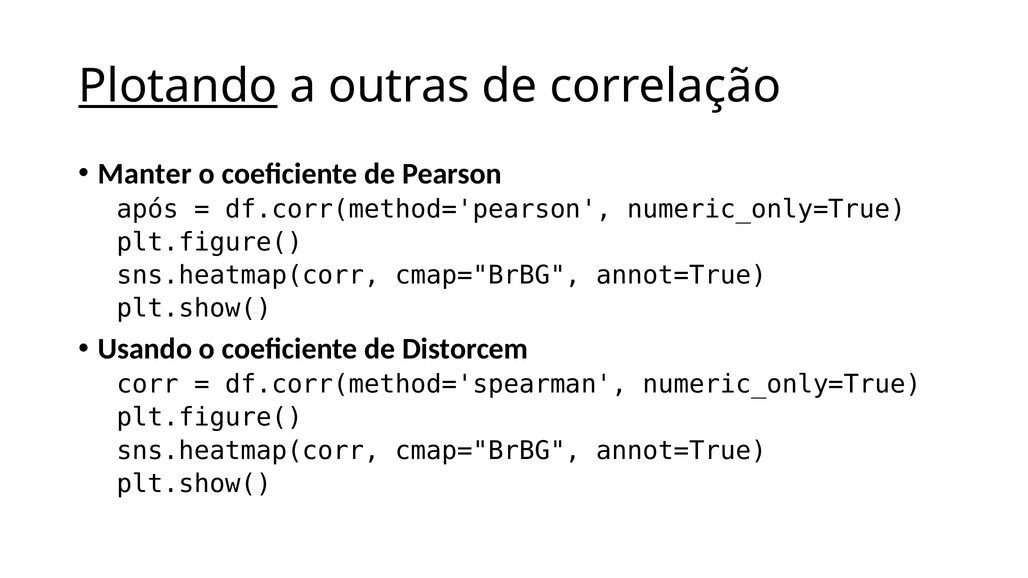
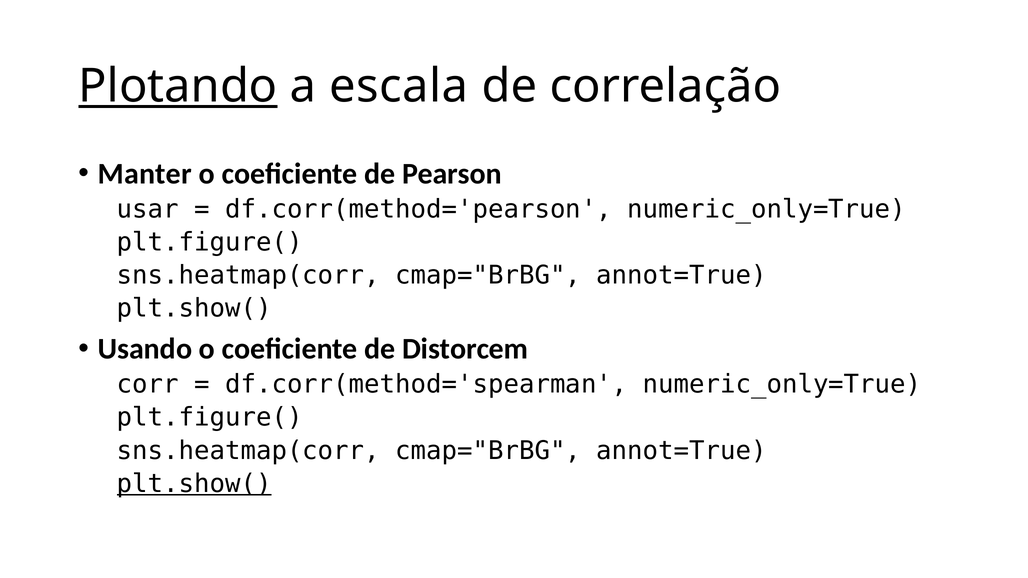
outras: outras -> escala
após: após -> usar
plt.show( at (194, 484) underline: none -> present
